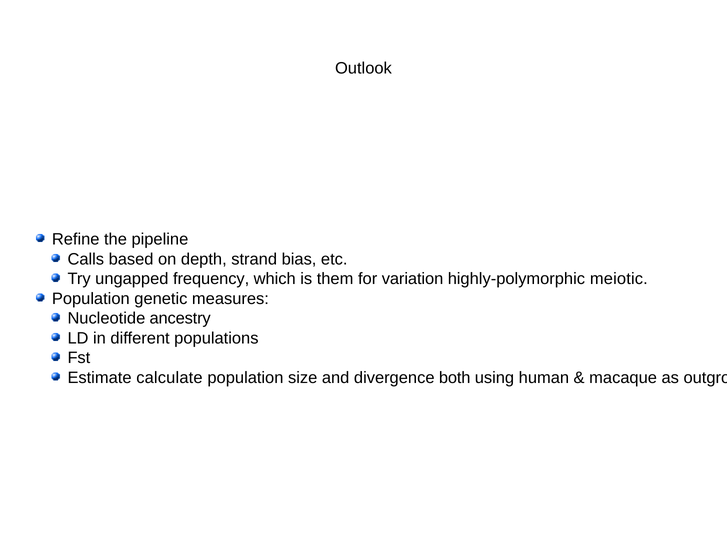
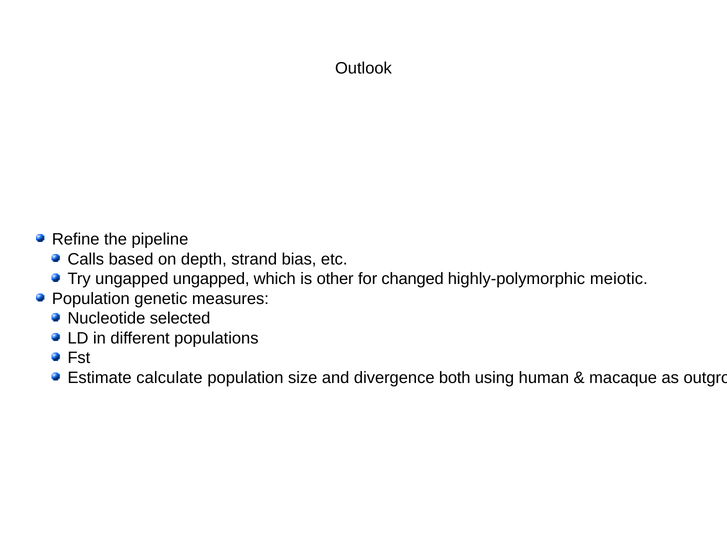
ungapped frequency: frequency -> ungapped
them: them -> other
variation: variation -> changed
ancestry: ancestry -> selected
